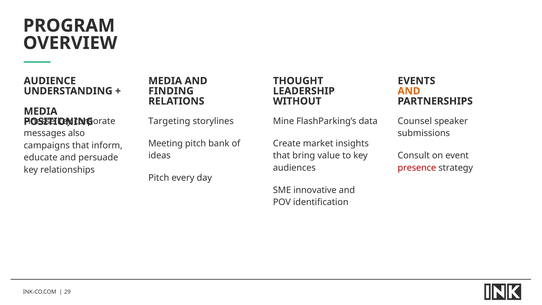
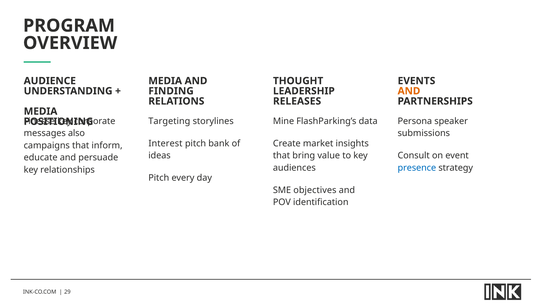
WITHOUT: WITHOUT -> RELEASES
Counsel: Counsel -> Persona
Meeting: Meeting -> Interest
presence colour: red -> blue
innovative: innovative -> objectives
